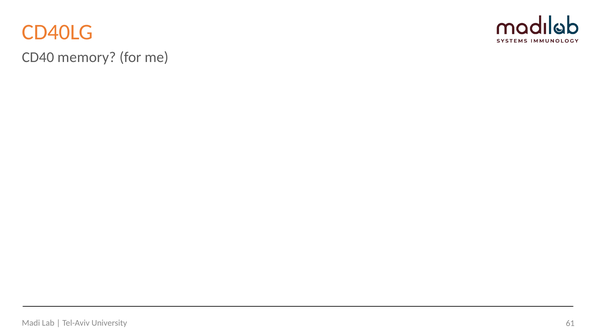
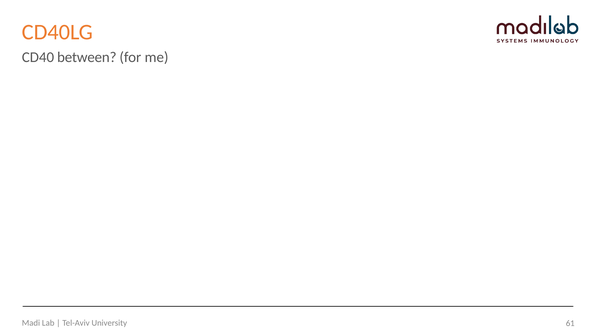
memory: memory -> between
